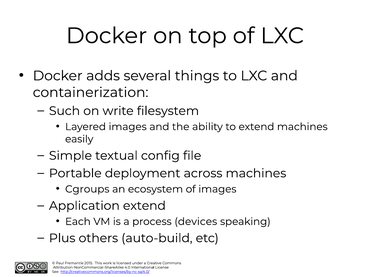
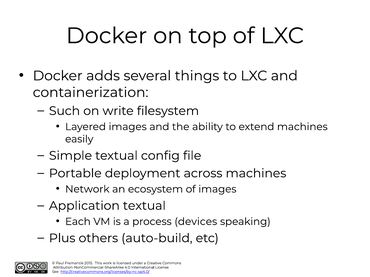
Cgroups: Cgroups -> Network
Application extend: extend -> textual
